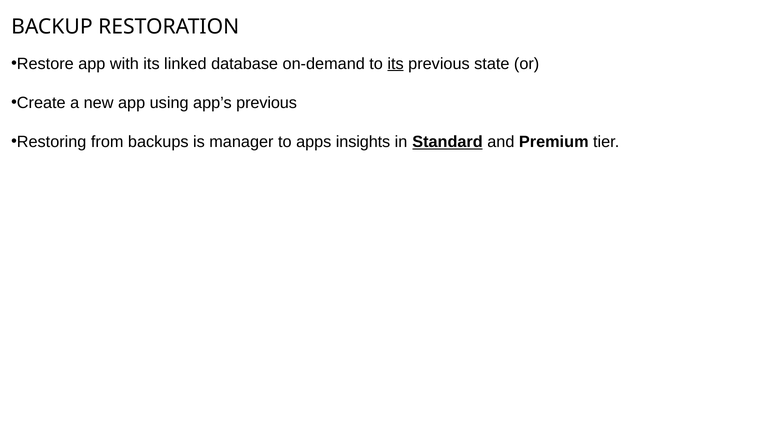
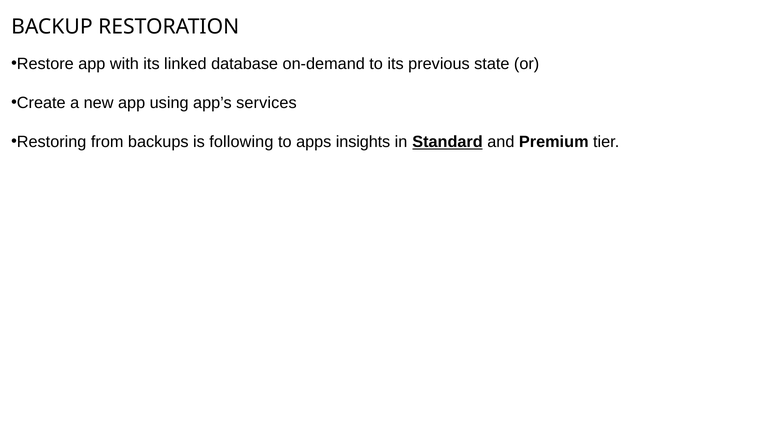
its at (396, 64) underline: present -> none
app’s previous: previous -> services
manager: manager -> following
